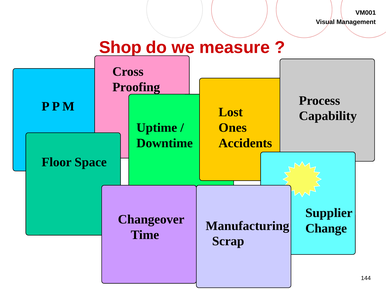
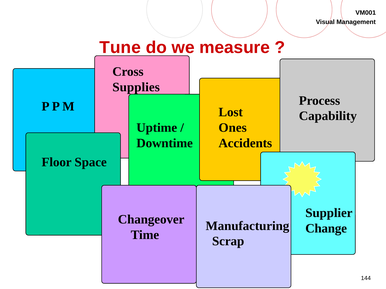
Shop: Shop -> Tune
Proofing: Proofing -> Supplies
